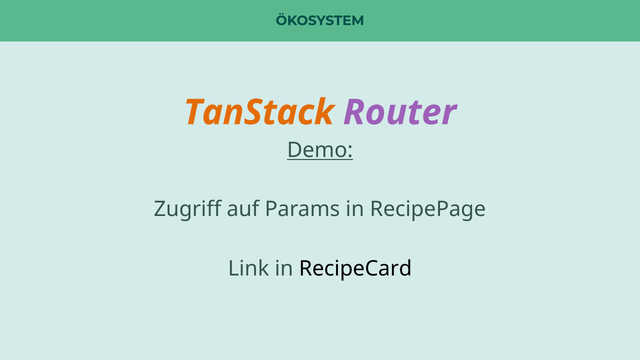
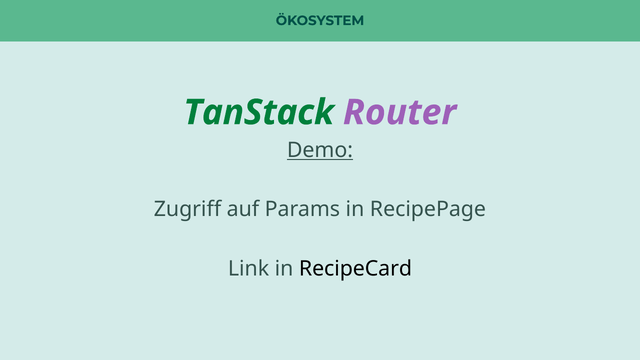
TanStack colour: orange -> green
